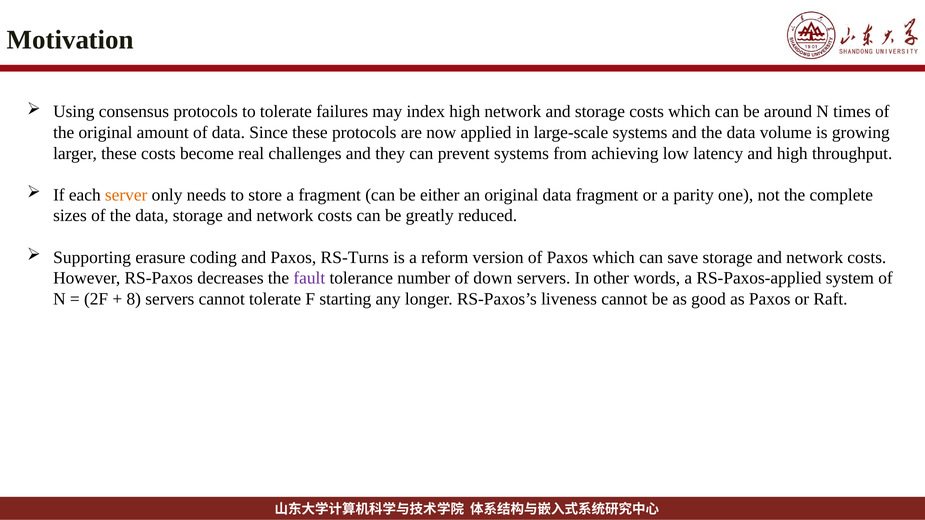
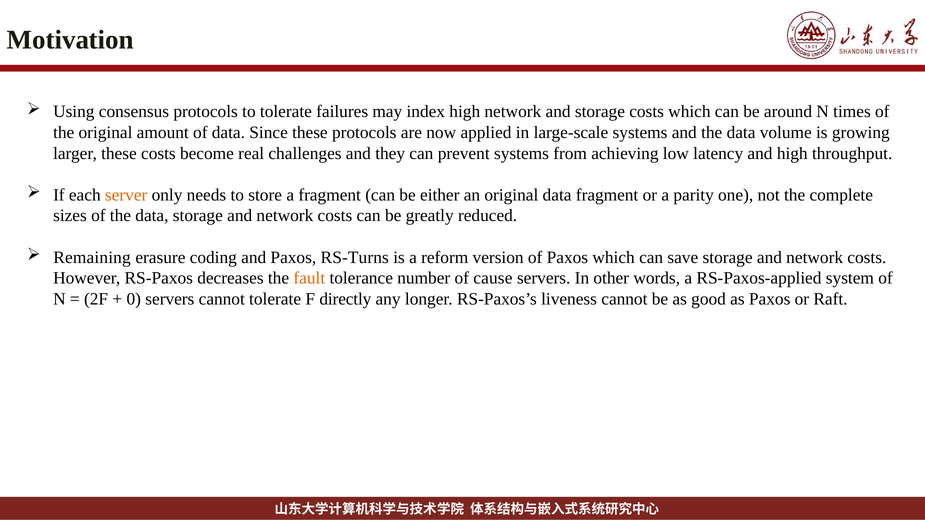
Supporting: Supporting -> Remaining
fault colour: purple -> orange
down: down -> cause
8: 8 -> 0
starting: starting -> directly
